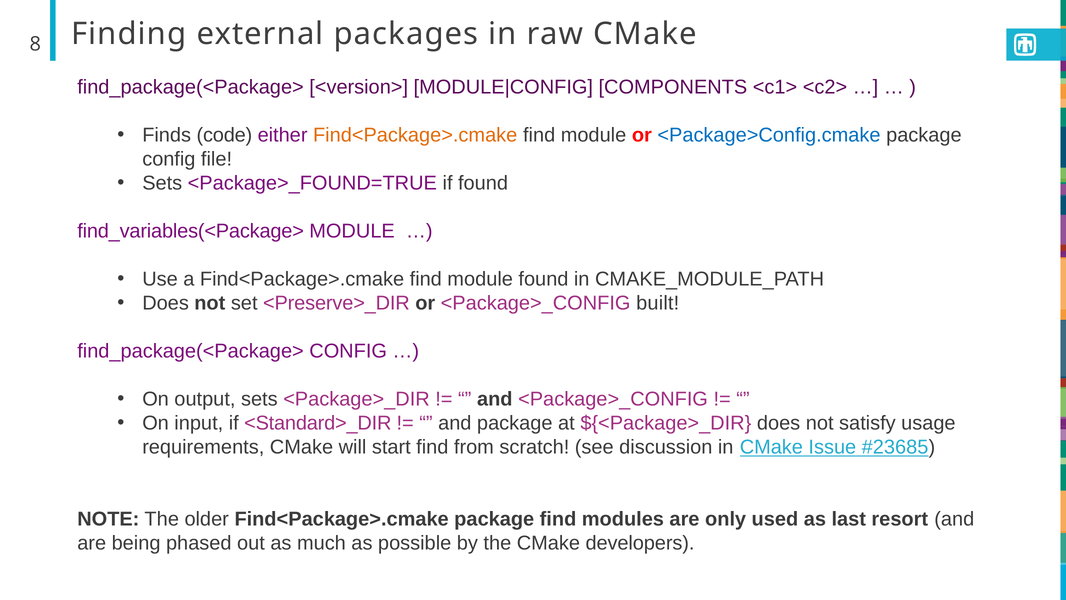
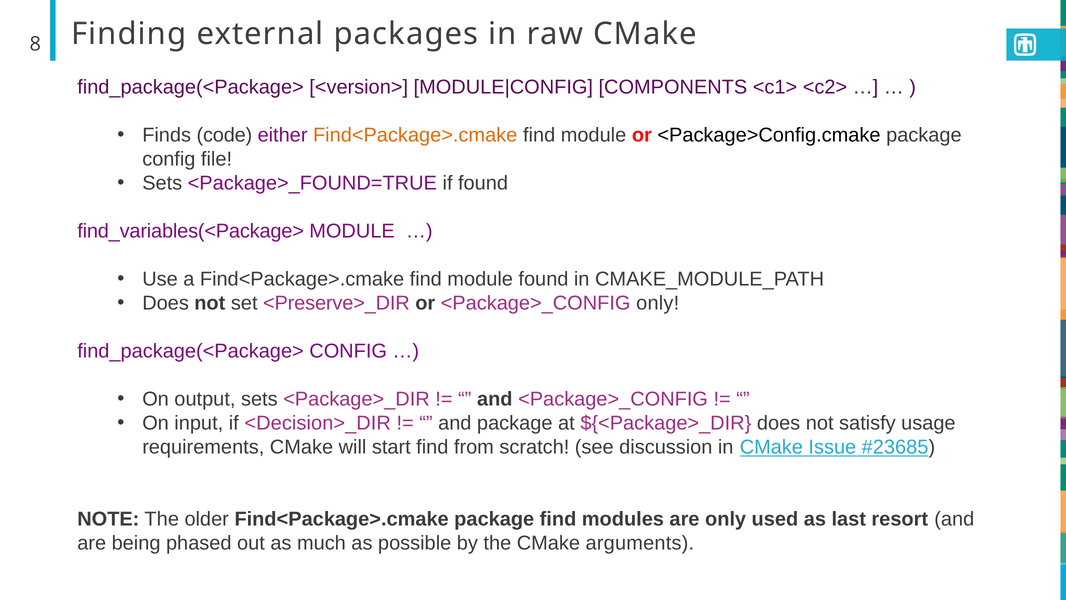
<Package>Config.cmake colour: blue -> black
<Package>_CONFIG built: built -> only
<Standard>_DIR: <Standard>_DIR -> <Decision>_DIR
developers: developers -> arguments
